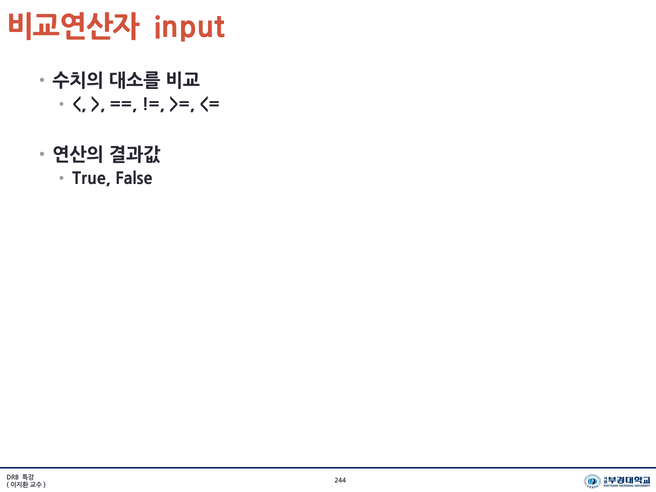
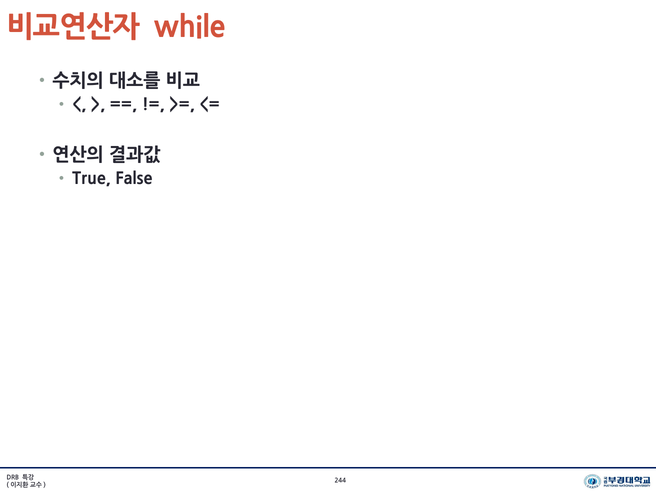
input: input -> while
